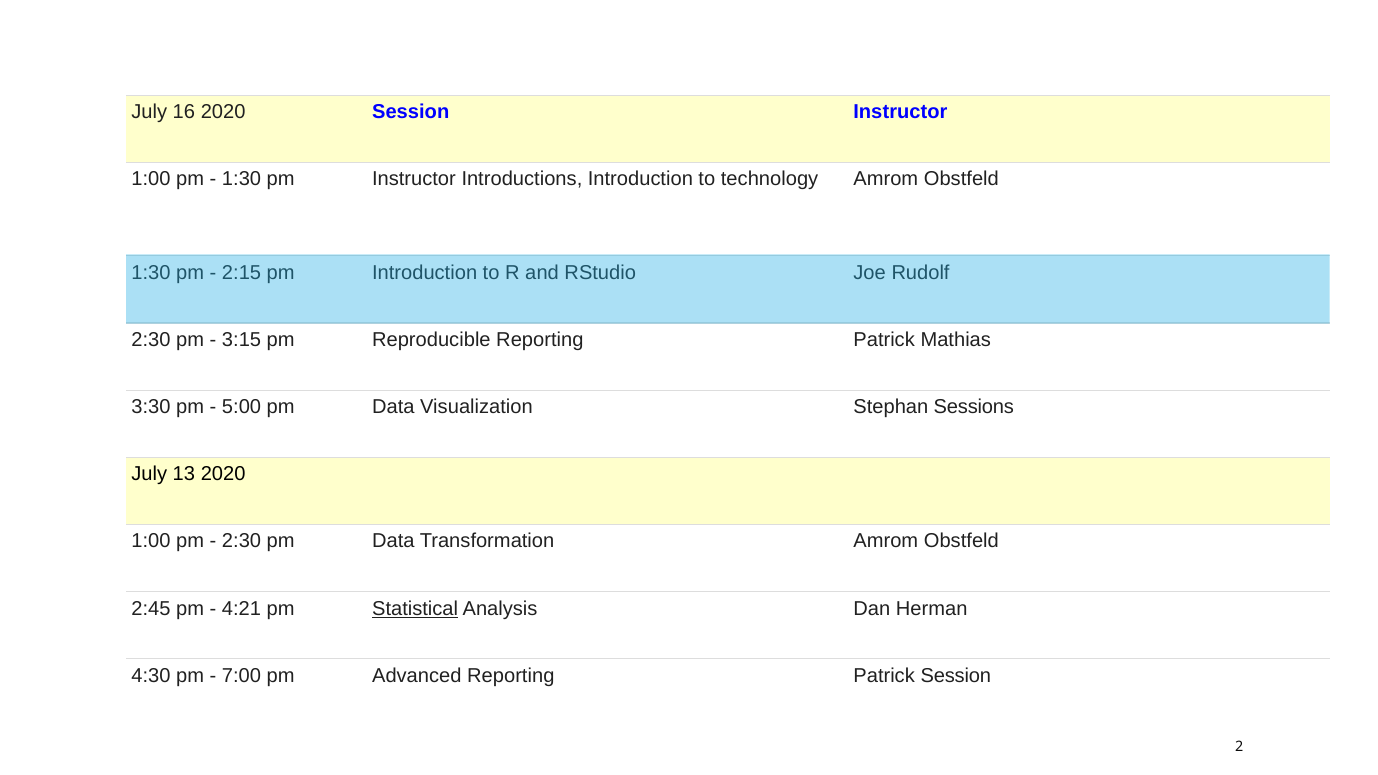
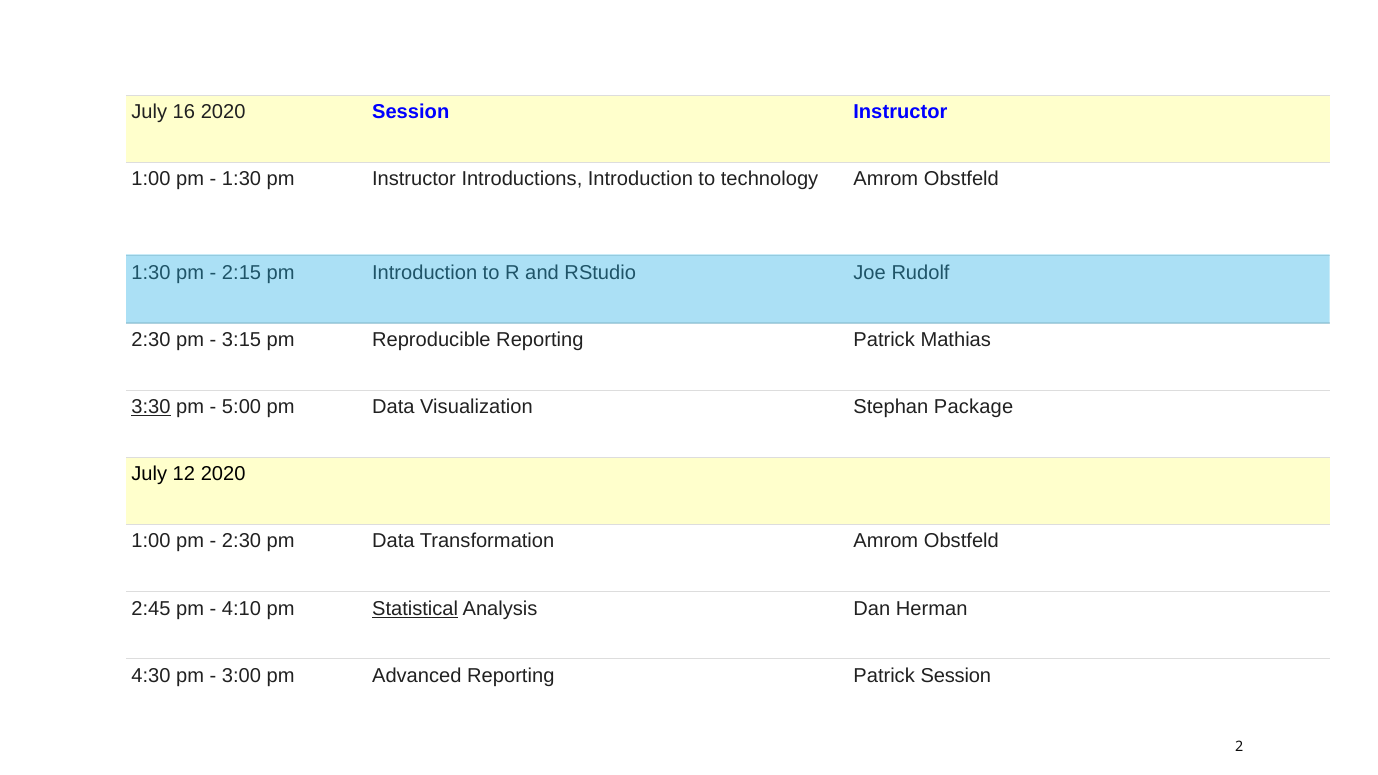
3:30 underline: none -> present
Sessions: Sessions -> Package
13: 13 -> 12
4:21: 4:21 -> 4:10
7:00: 7:00 -> 3:00
